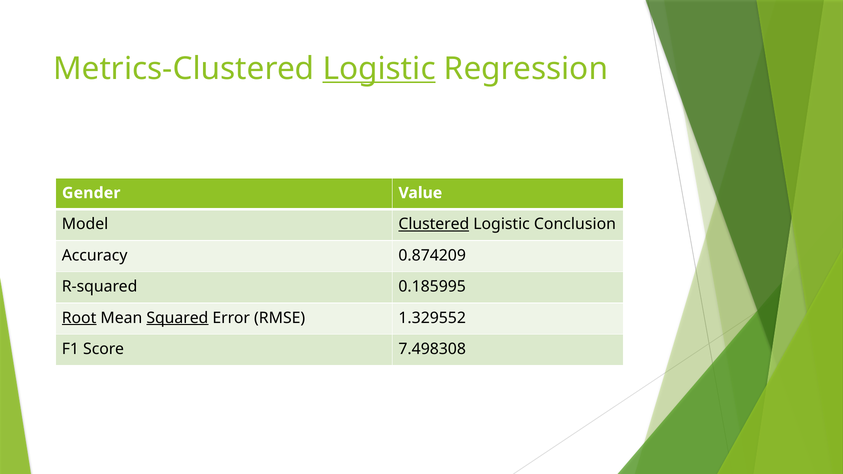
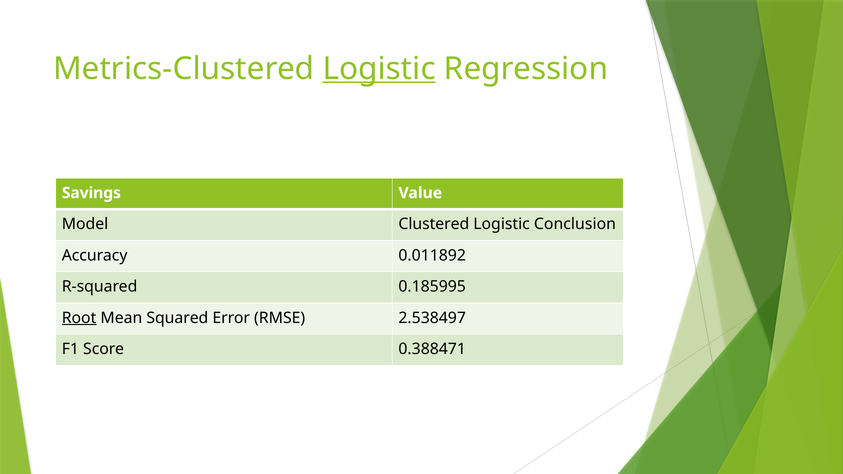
Gender: Gender -> Savings
Clustered underline: present -> none
0.874209: 0.874209 -> 0.011892
Squared underline: present -> none
1.329552: 1.329552 -> 2.538497
7.498308: 7.498308 -> 0.388471
